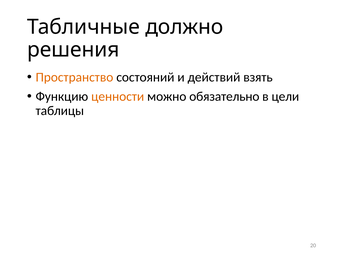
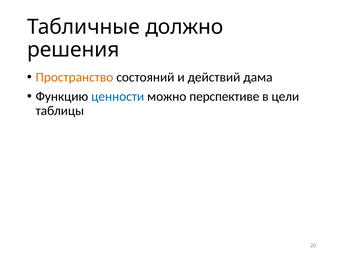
взять: взять -> дама
ценности colour: orange -> blue
обязательно: обязательно -> перспективе
